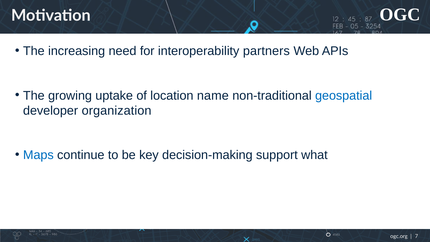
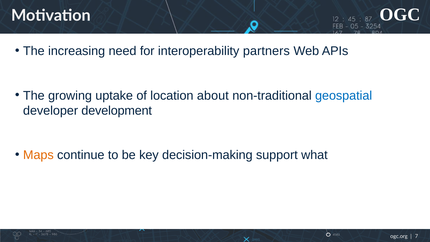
name: name -> about
organization: organization -> development
Maps colour: blue -> orange
